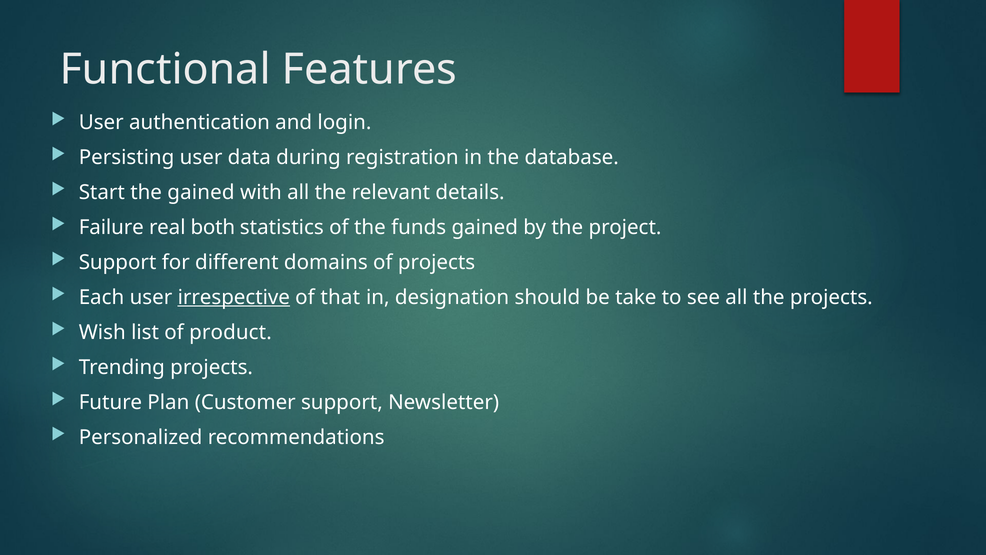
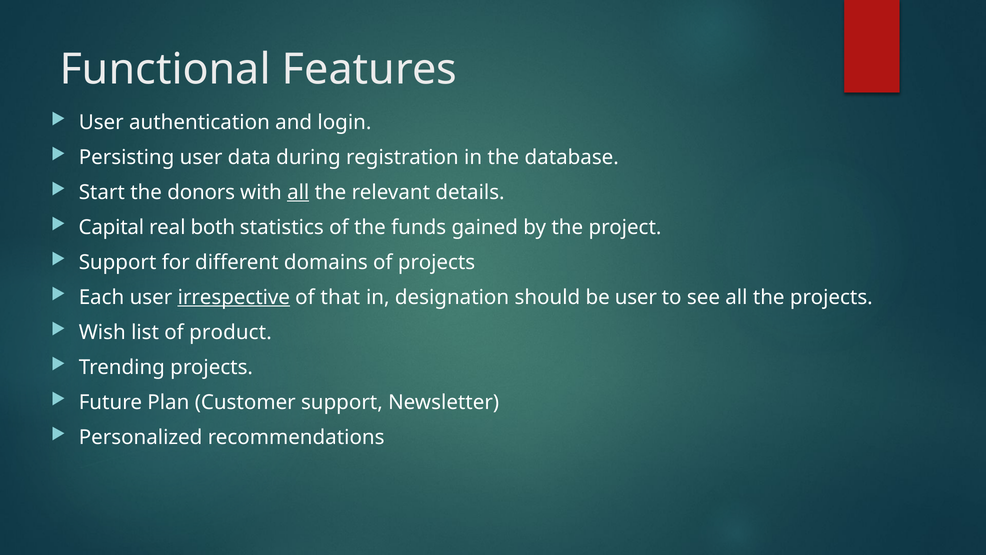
the gained: gained -> donors
all at (298, 192) underline: none -> present
Failure: Failure -> Capital
be take: take -> user
